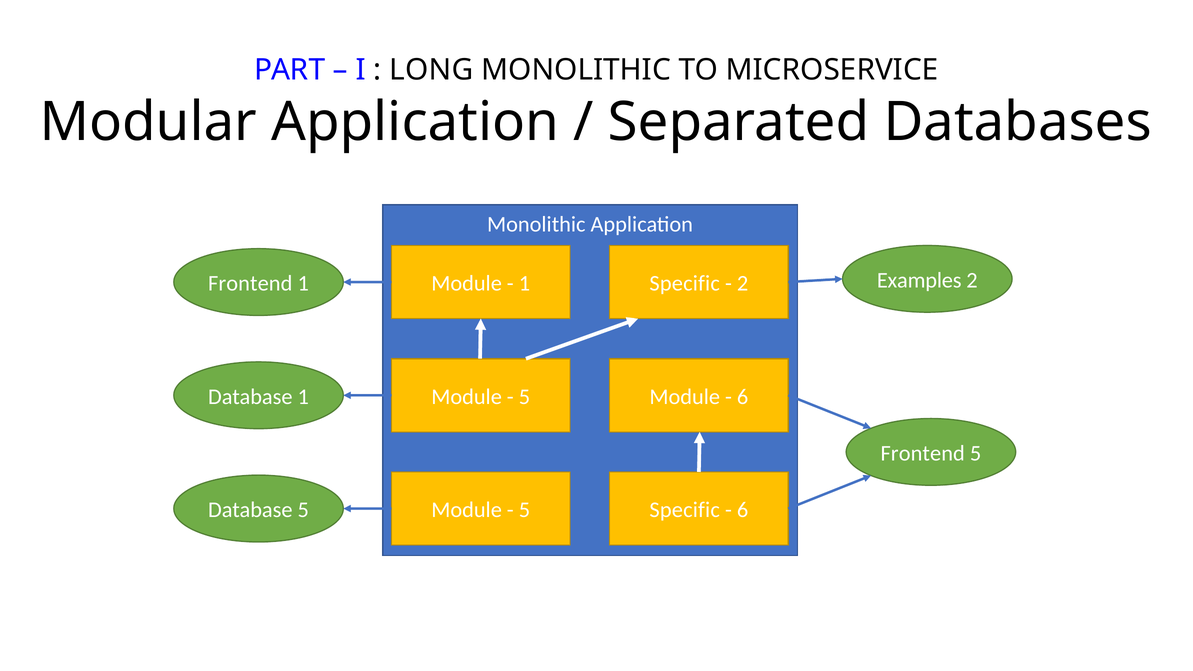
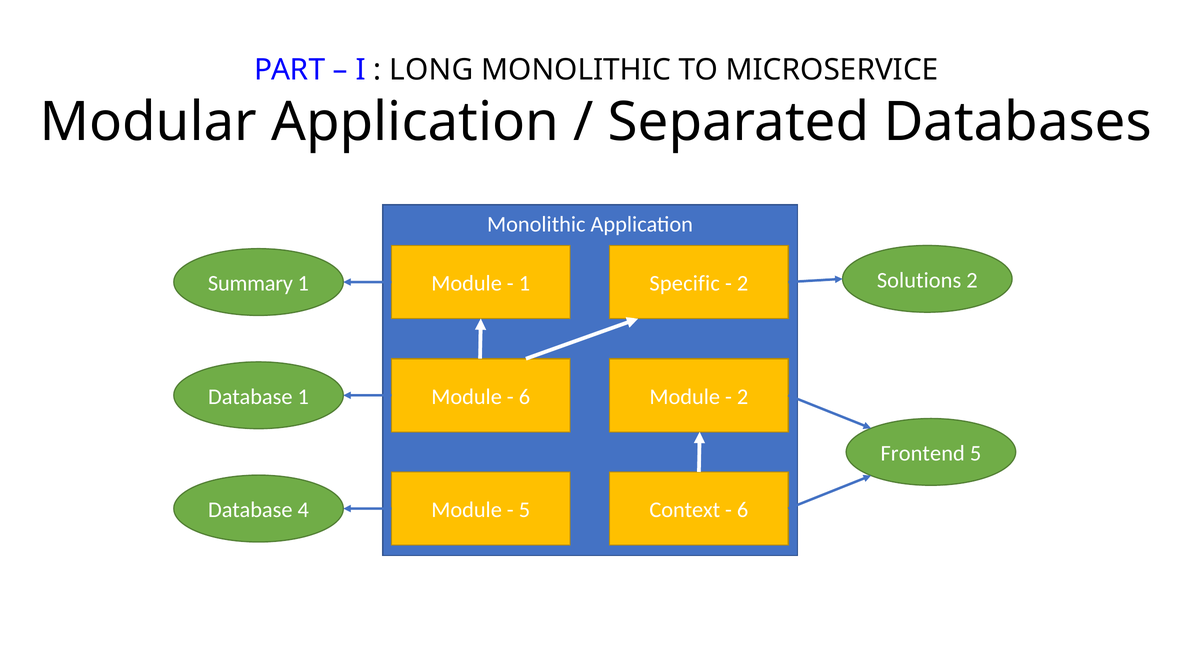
Examples: Examples -> Solutions
Frontend at (250, 284): Frontend -> Summary
5 at (524, 397): 5 -> 6
6 at (743, 397): 6 -> 2
Database 5: 5 -> 4
5 Specific: Specific -> Context
